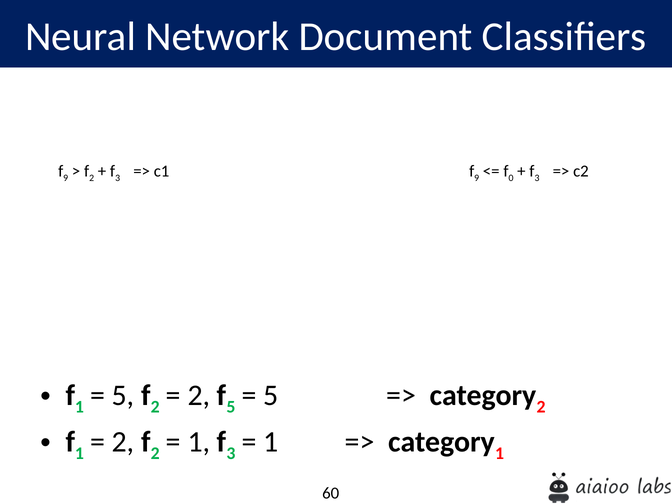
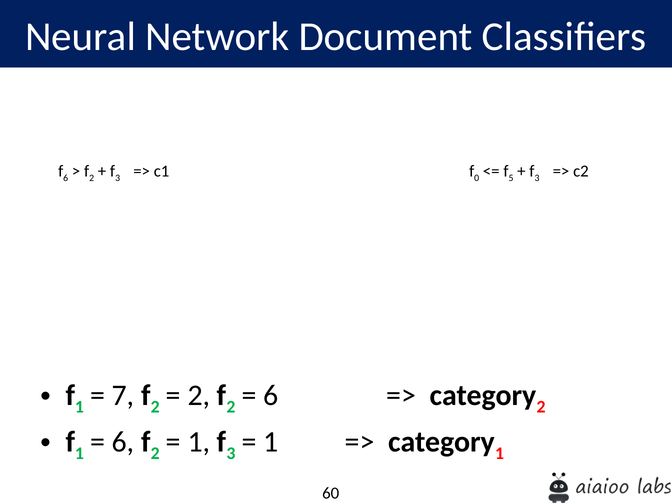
9 at (66, 178): 9 -> 6
9 at (477, 178): 9 -> 0
0: 0 -> 5
5 at (123, 395): 5 -> 7
5 at (231, 407): 5 -> 2
5 at (271, 395): 5 -> 6
2 at (123, 442): 2 -> 6
